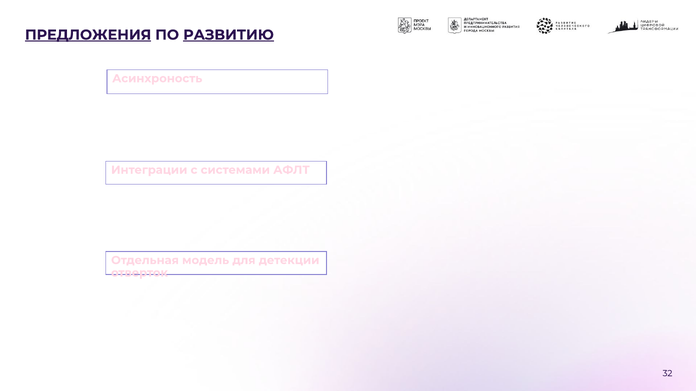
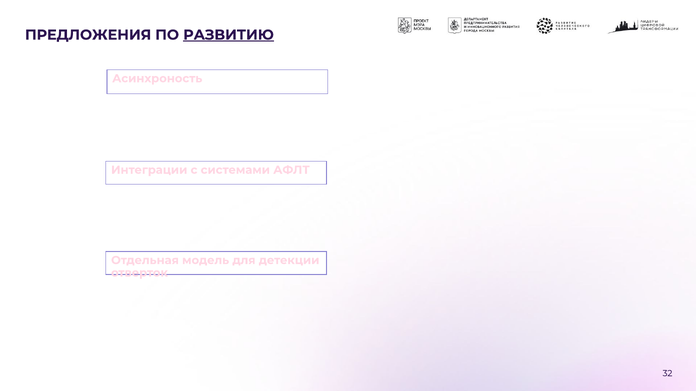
ПРЕДЛОЖЕНИЯ underline: present -> none
